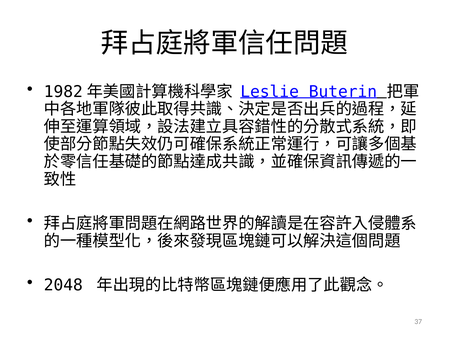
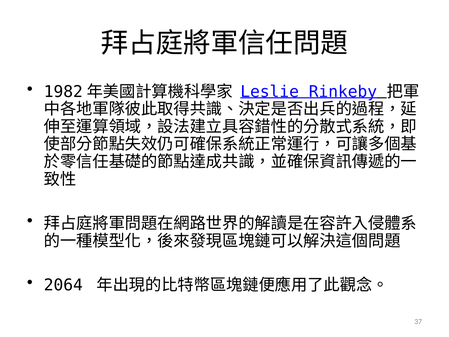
Buterin: Buterin -> Rinkeby
2048: 2048 -> 2064
